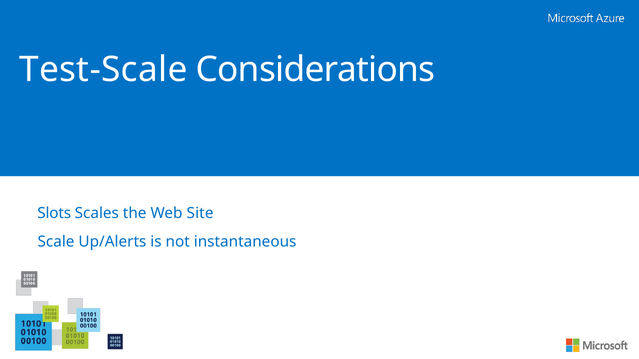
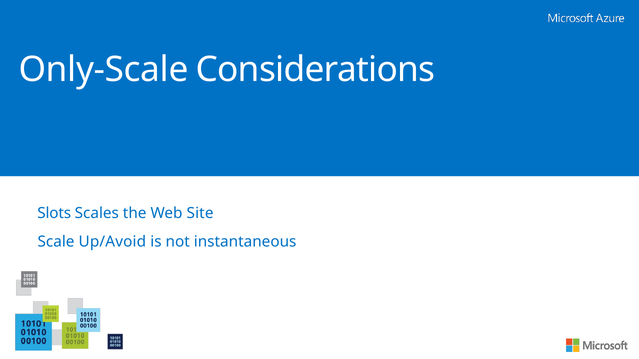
Test-Scale: Test-Scale -> Only-Scale
Up/Alerts: Up/Alerts -> Up/Avoid
